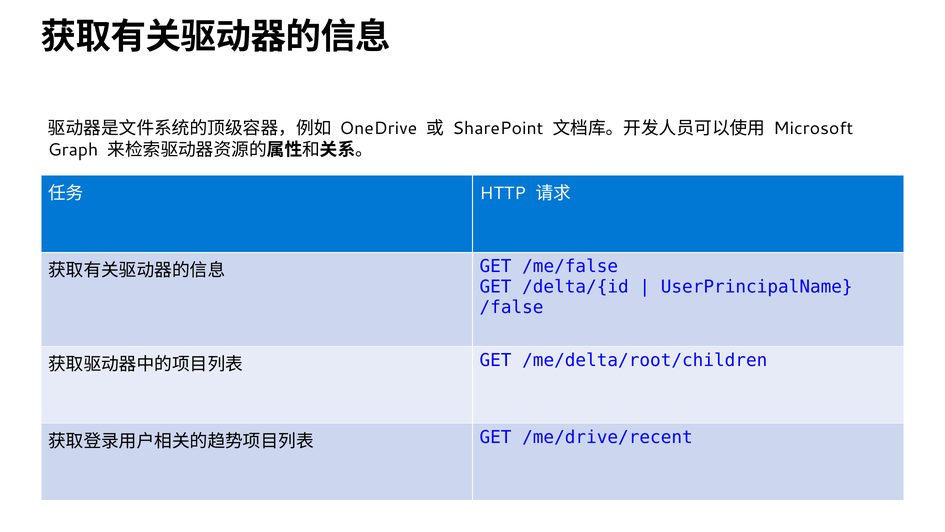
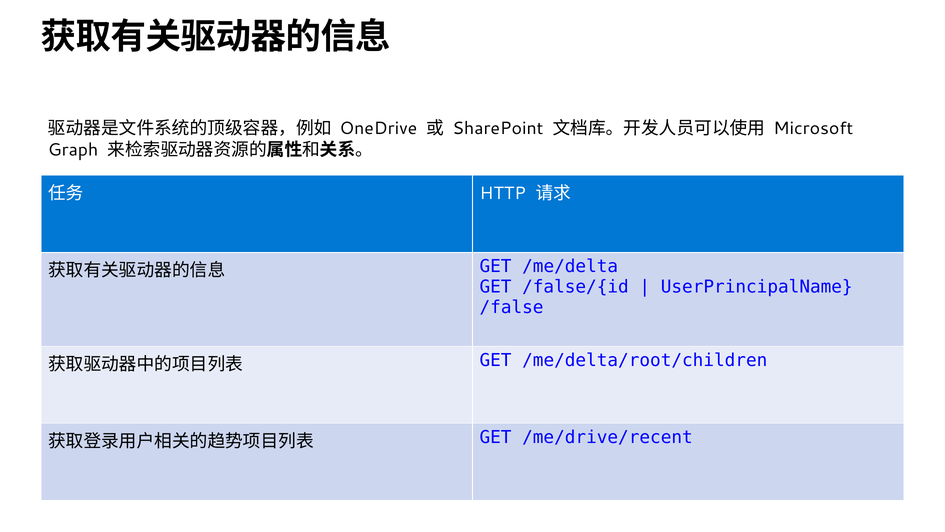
/me/false: /me/false -> /me/delta
/delta/{id: /delta/{id -> /false/{id
